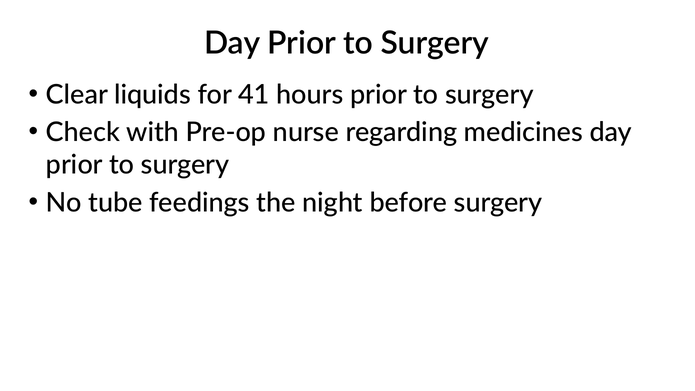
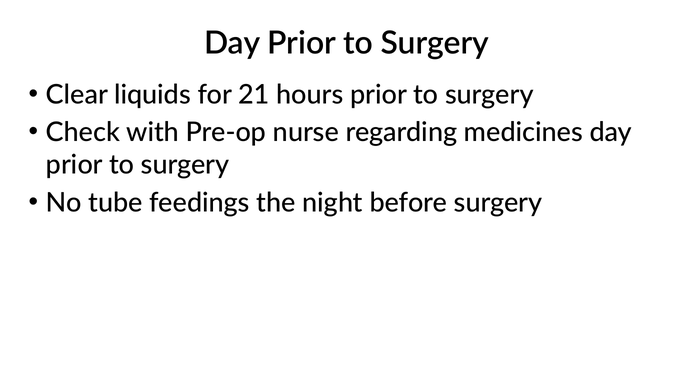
41: 41 -> 21
